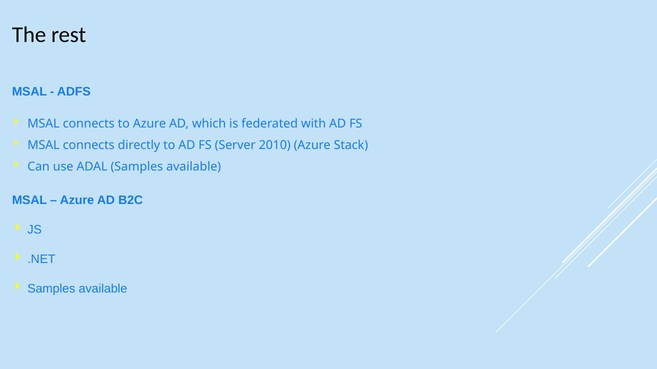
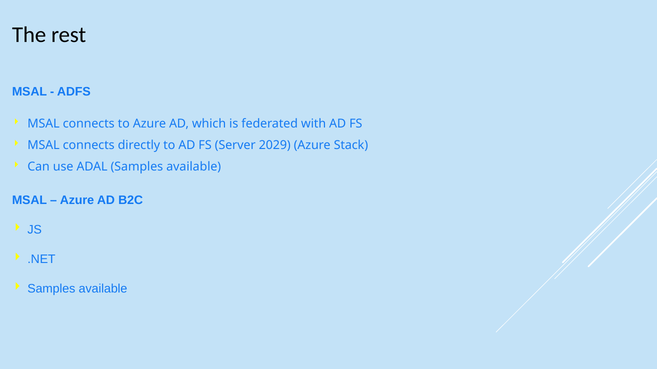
2010: 2010 -> 2029
